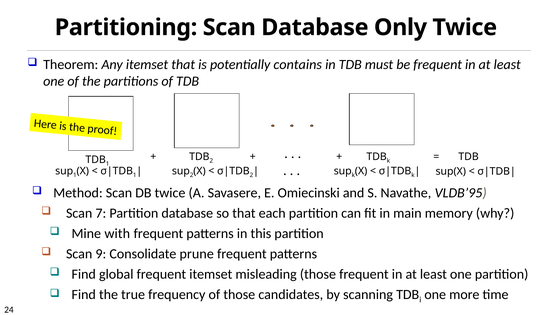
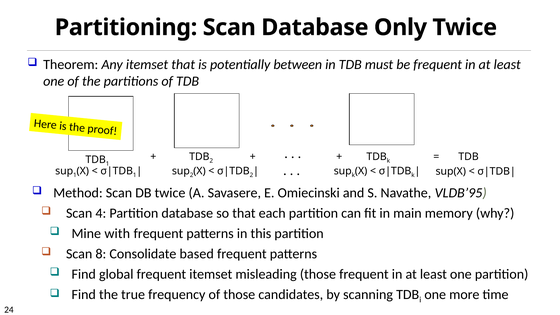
contains: contains -> between
7: 7 -> 4
9: 9 -> 8
prune: prune -> based
